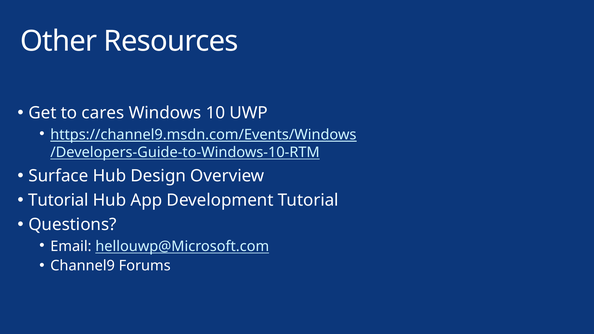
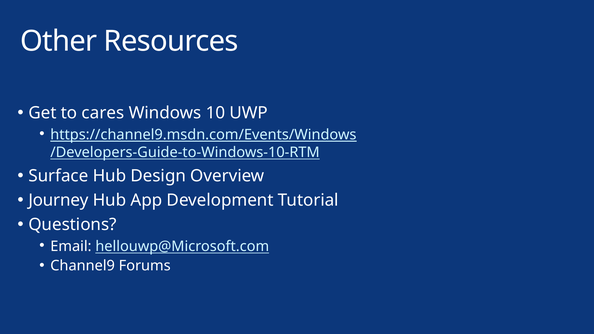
Tutorial at (58, 200): Tutorial -> Journey
